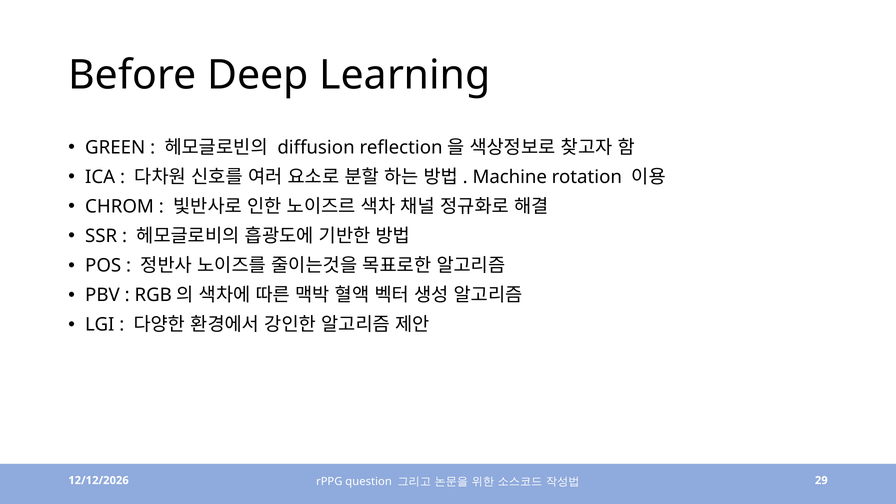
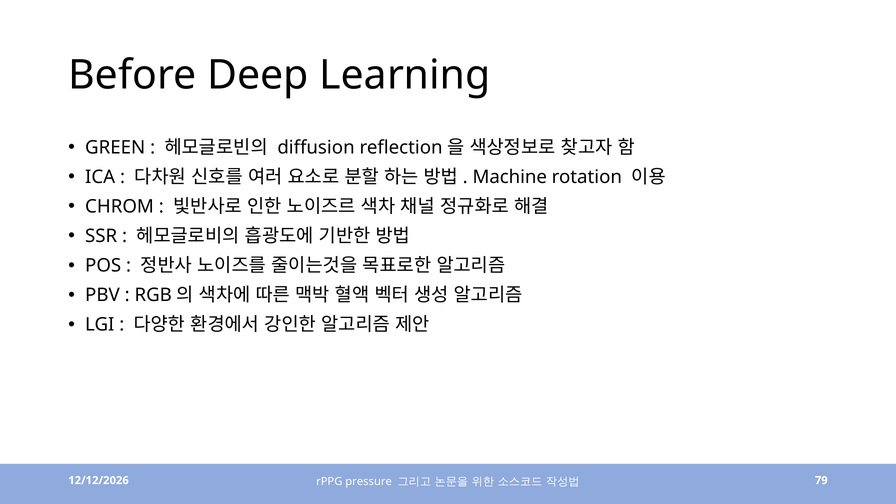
question: question -> pressure
29: 29 -> 79
